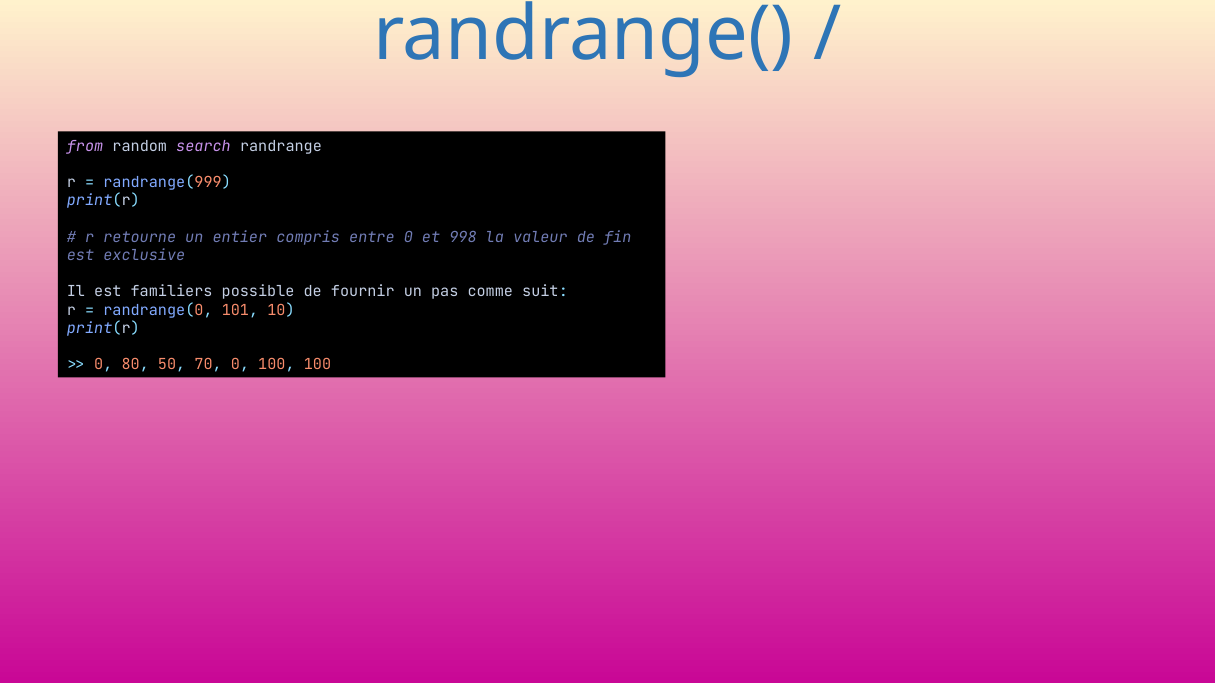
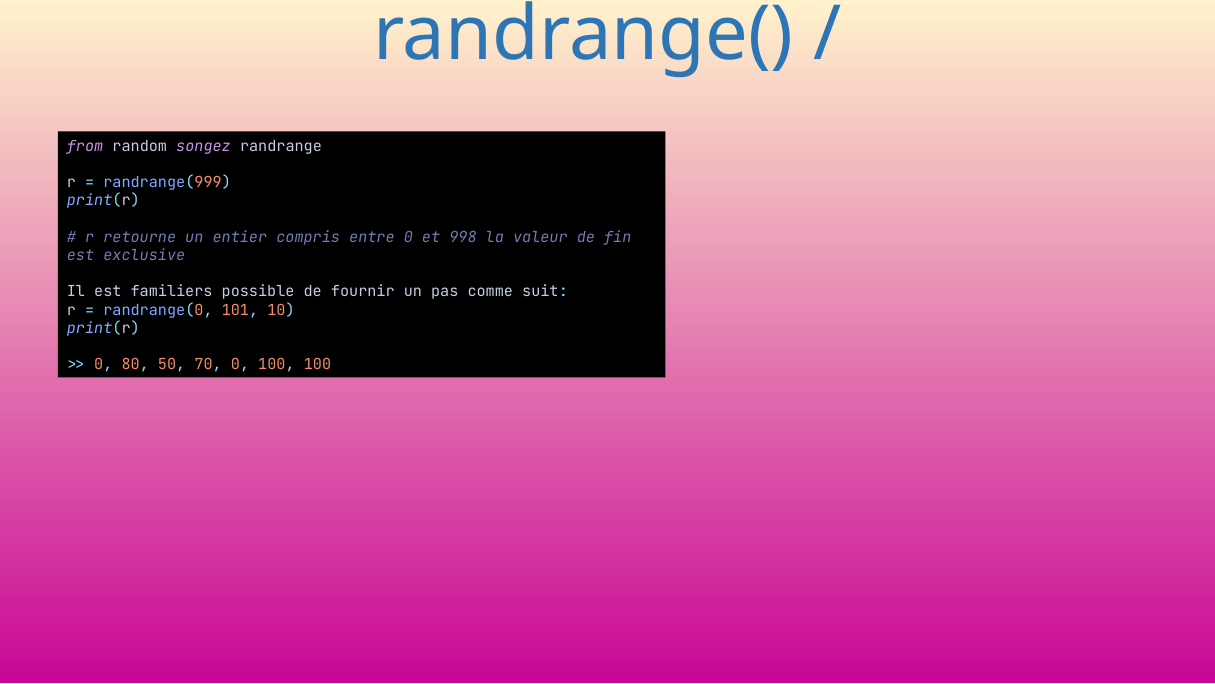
search: search -> songez
